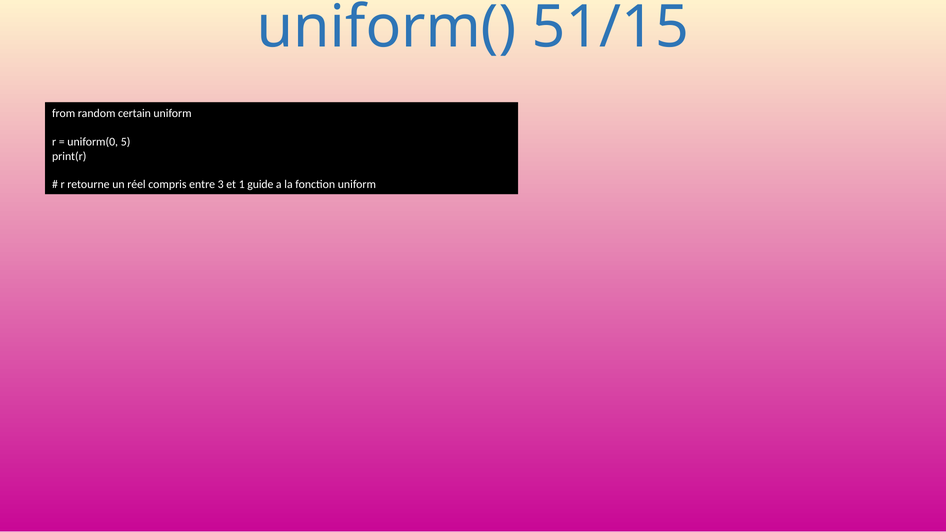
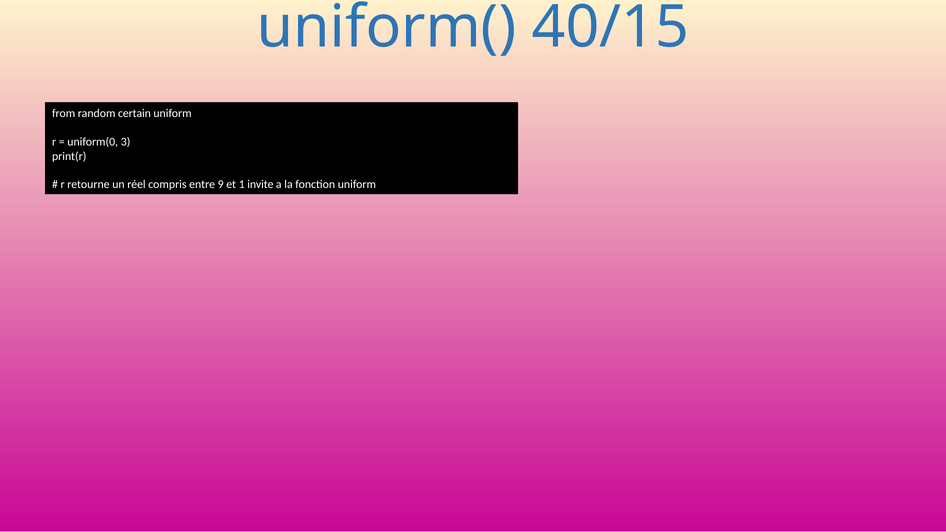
51/15: 51/15 -> 40/15
5: 5 -> 3
3: 3 -> 9
guide: guide -> invite
